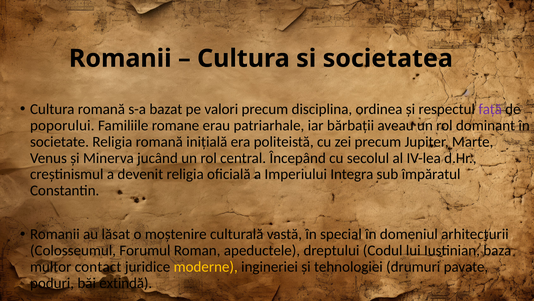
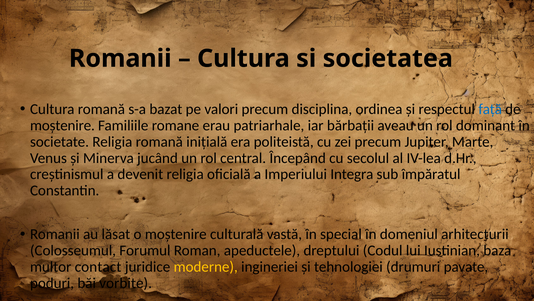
față colour: purple -> blue
poporului at (62, 125): poporului -> moștenire
extindă: extindă -> vorbite
